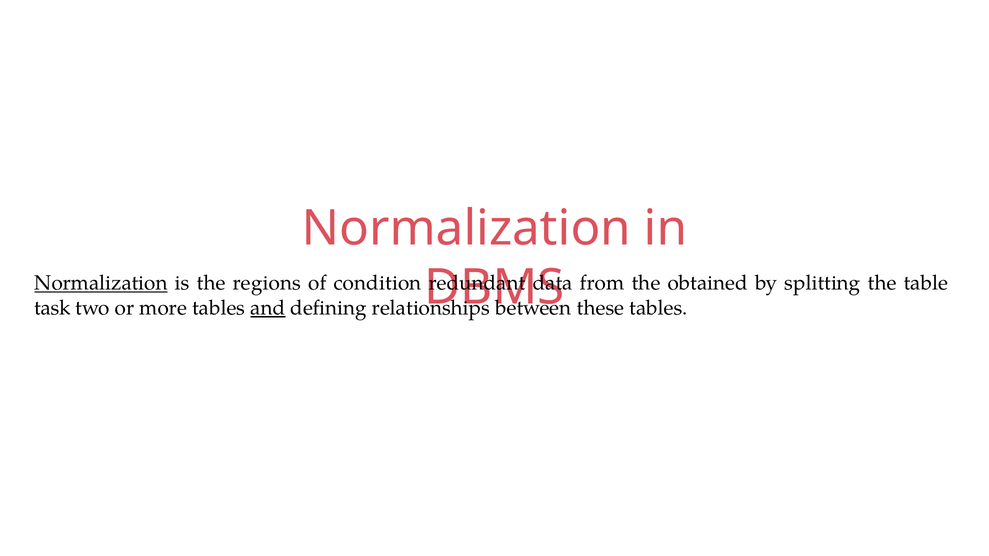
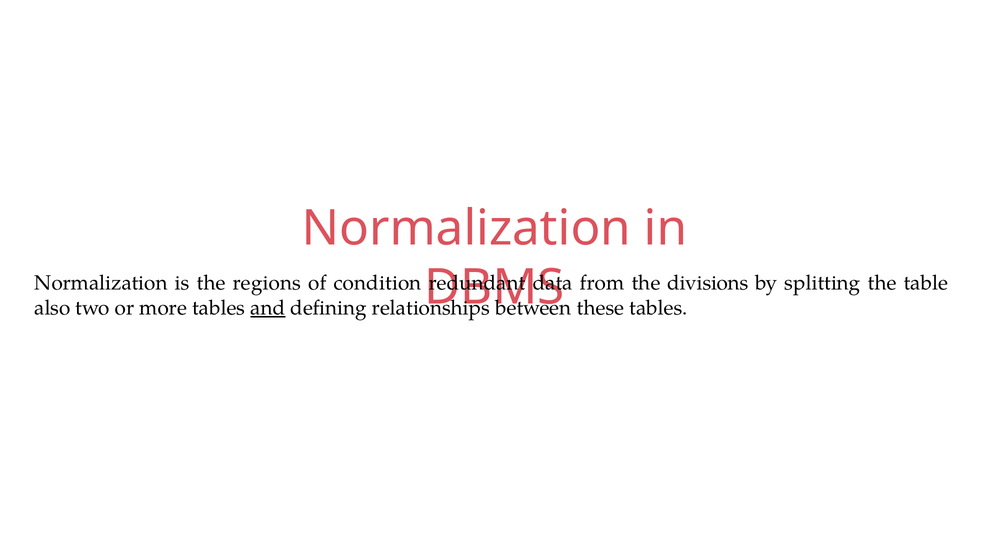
Normalization at (101, 283) underline: present -> none
obtained: obtained -> divisions
task: task -> also
